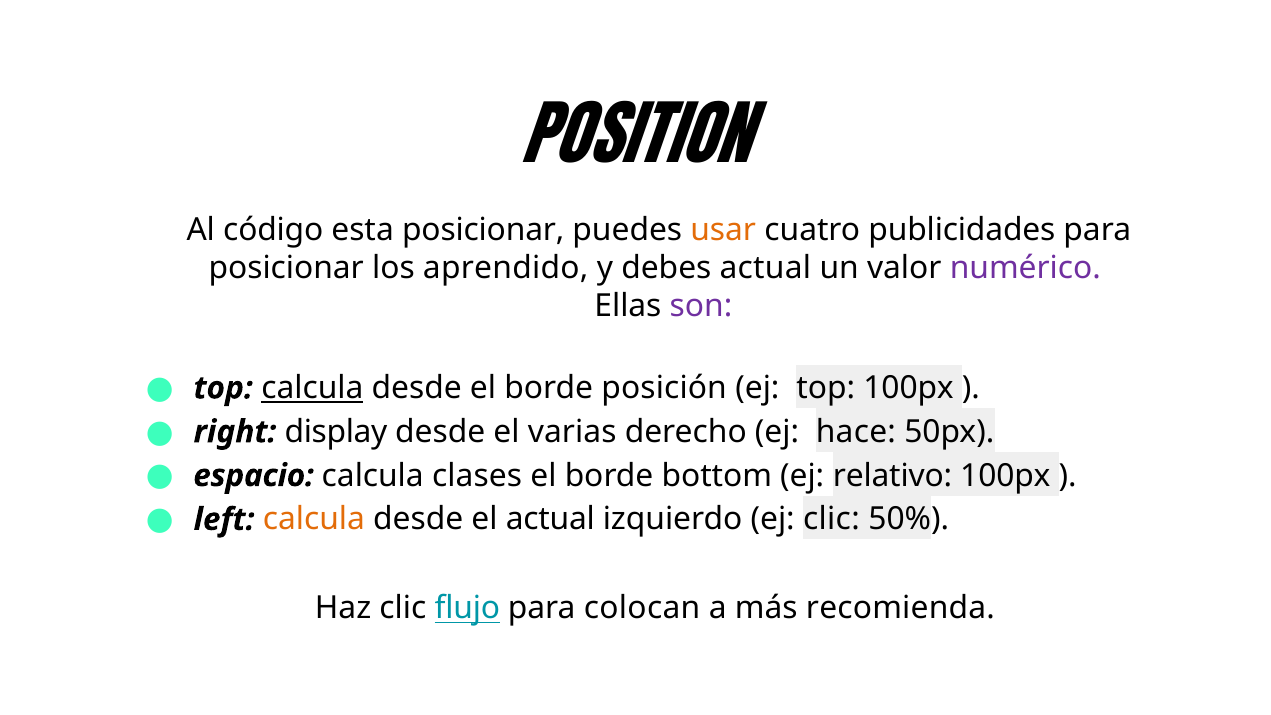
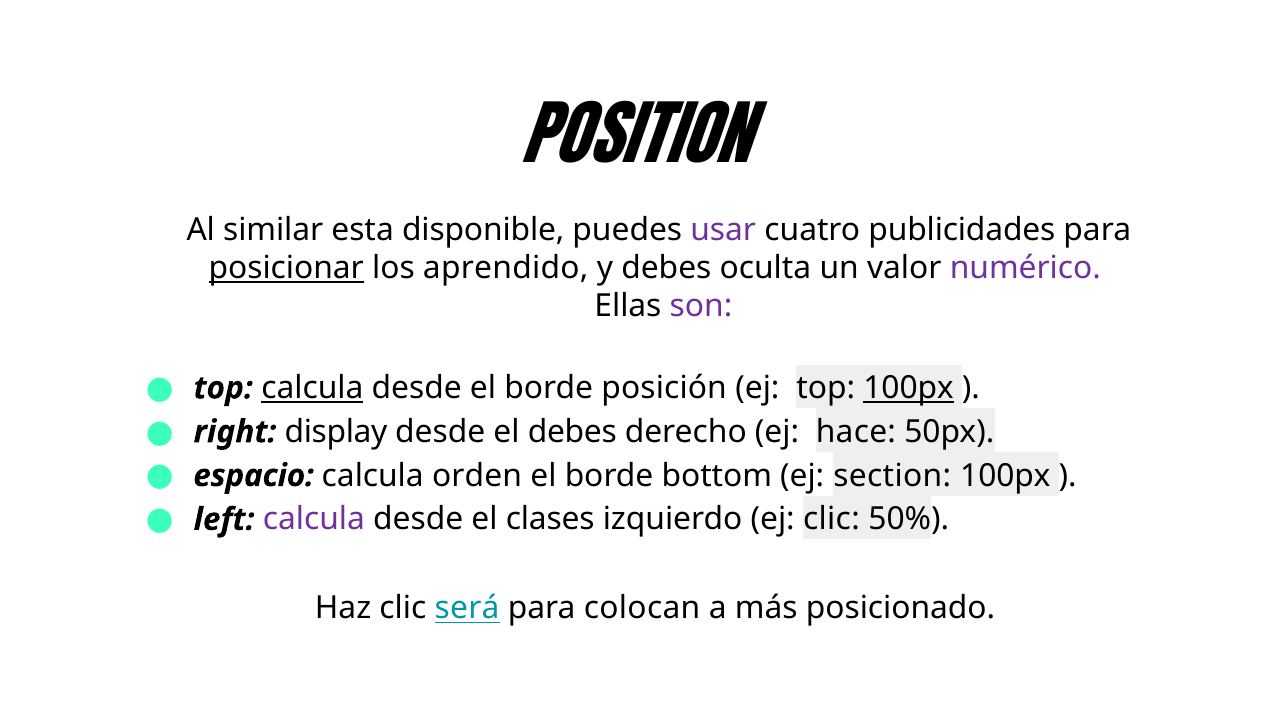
código: código -> similar
esta posicionar: posicionar -> disponible
usar colour: orange -> purple
posicionar at (286, 268) underline: none -> present
debes actual: actual -> oculta
100px at (909, 388) underline: none -> present
el varias: varias -> debes
clases: clases -> orden
relativo: relativo -> section
calcula at (314, 519) colour: orange -> purple
el actual: actual -> clases
flujo: flujo -> será
recomienda: recomienda -> posicionado
